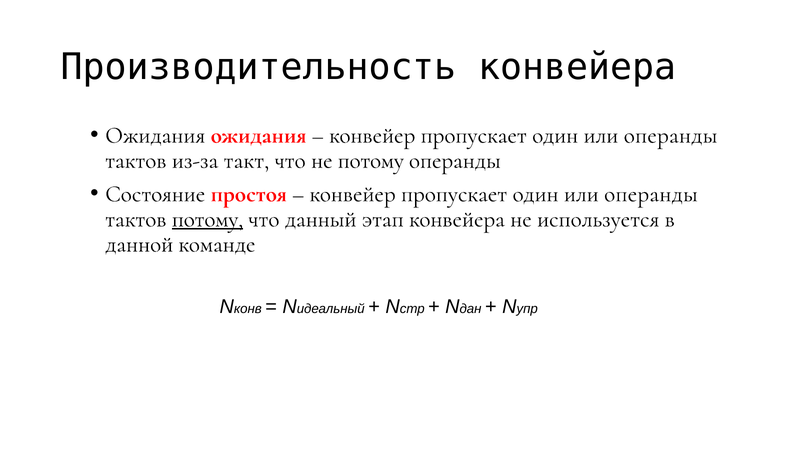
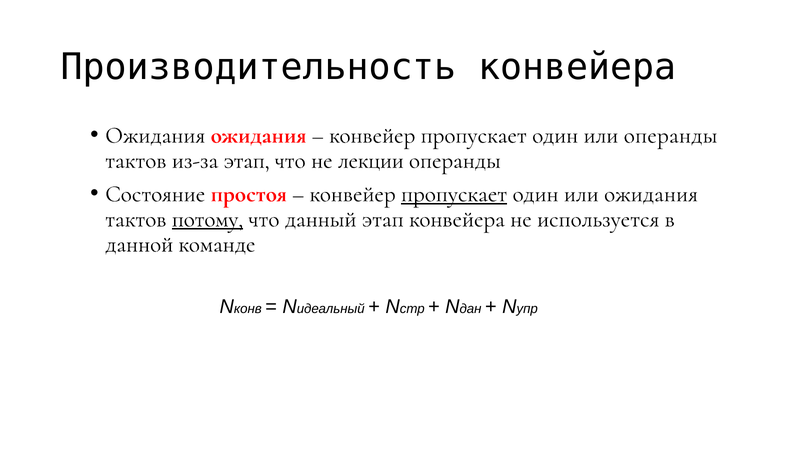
из-за такт: такт -> этап
не потому: потому -> лекции
пропускает at (454, 193) underline: none -> present
операнды at (651, 193): операнды -> ожидания
